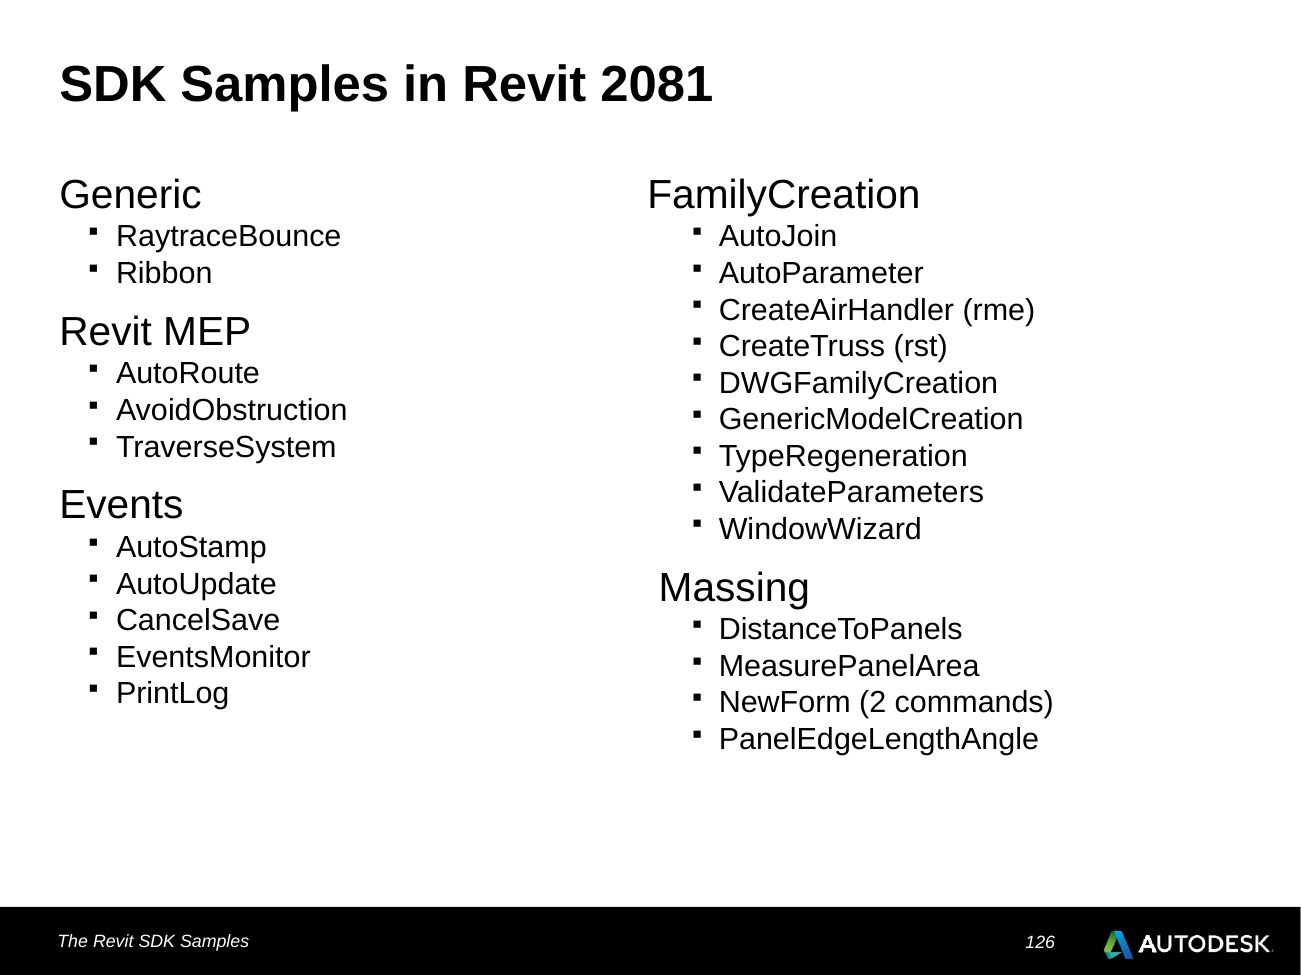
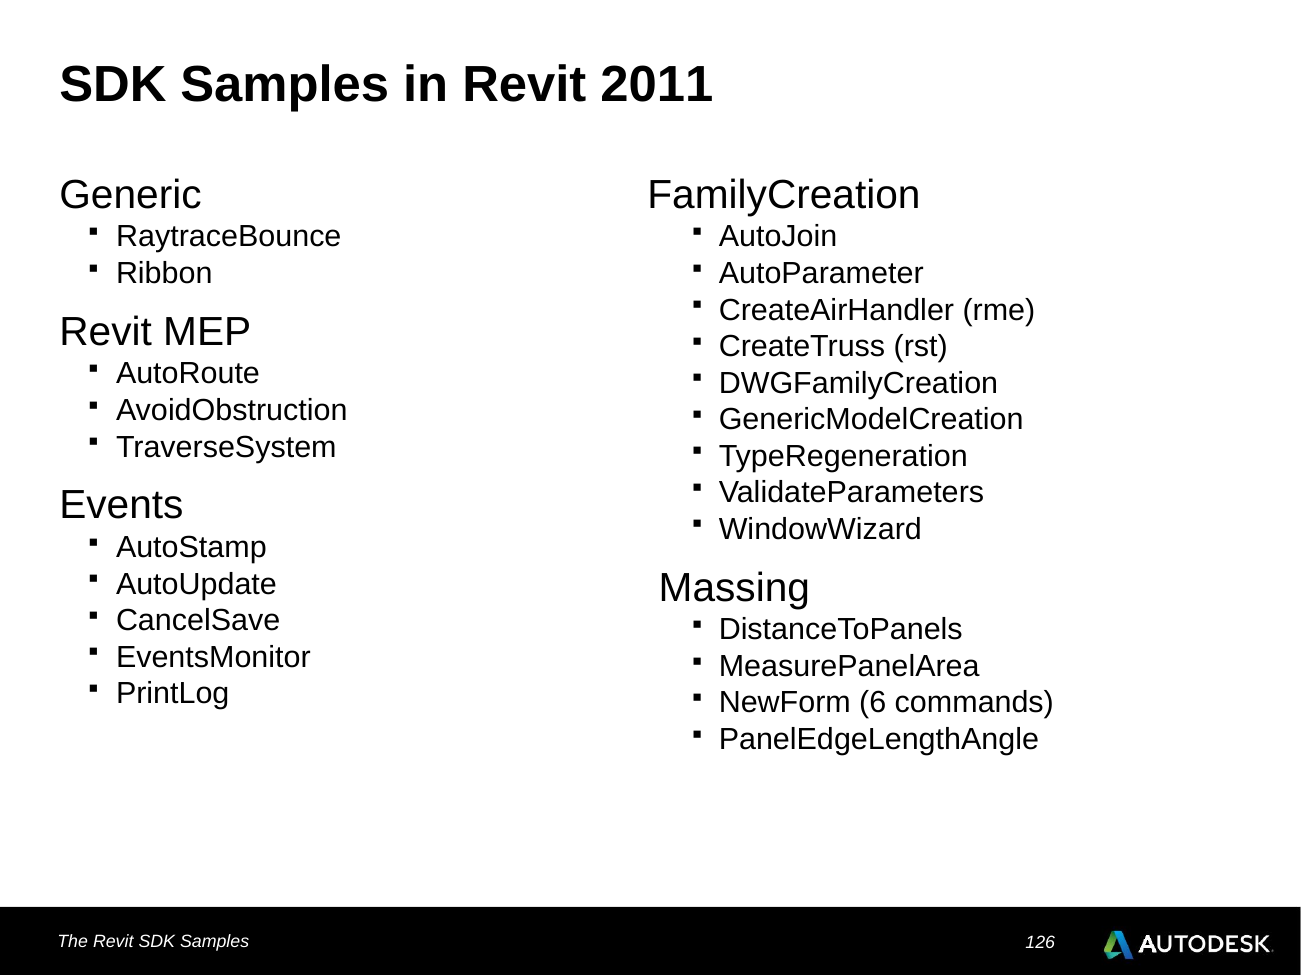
2081: 2081 -> 2011
2: 2 -> 6
